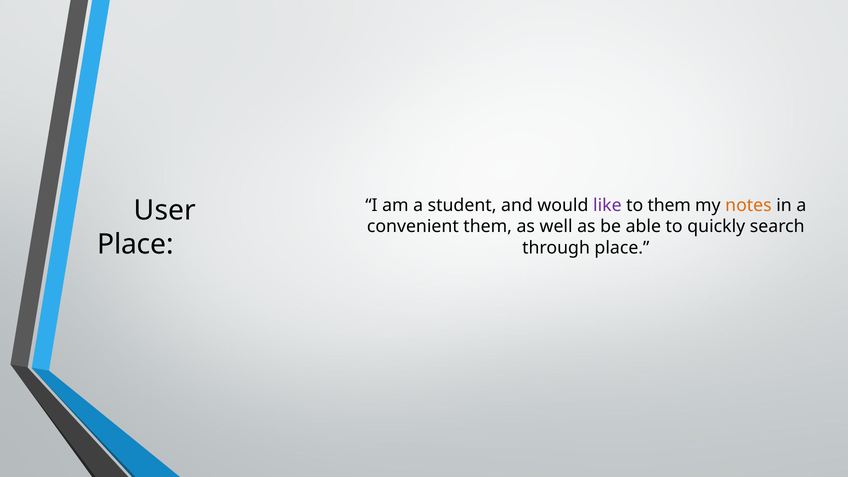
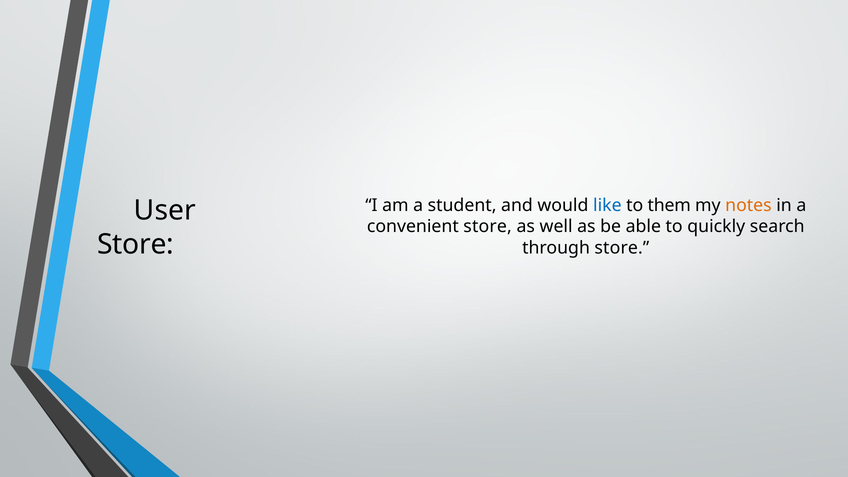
like colour: purple -> blue
convenient them: them -> store
Place at (135, 244): Place -> Store
through place: place -> store
